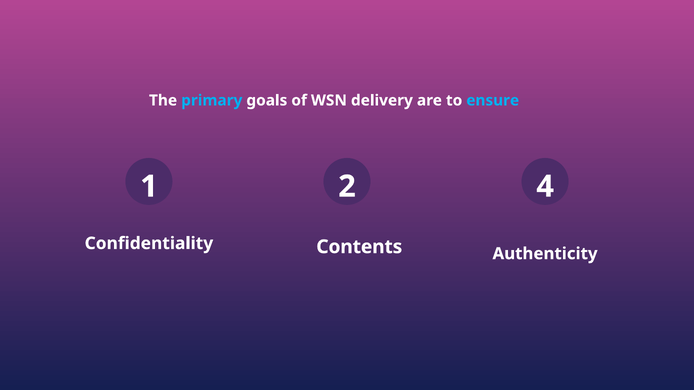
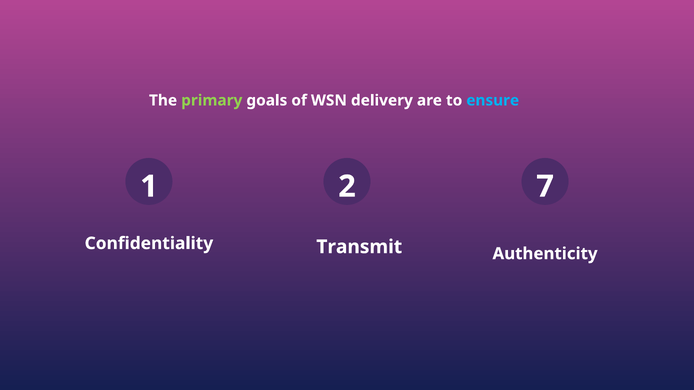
primary colour: light blue -> light green
4: 4 -> 7
Contents: Contents -> Transmit
